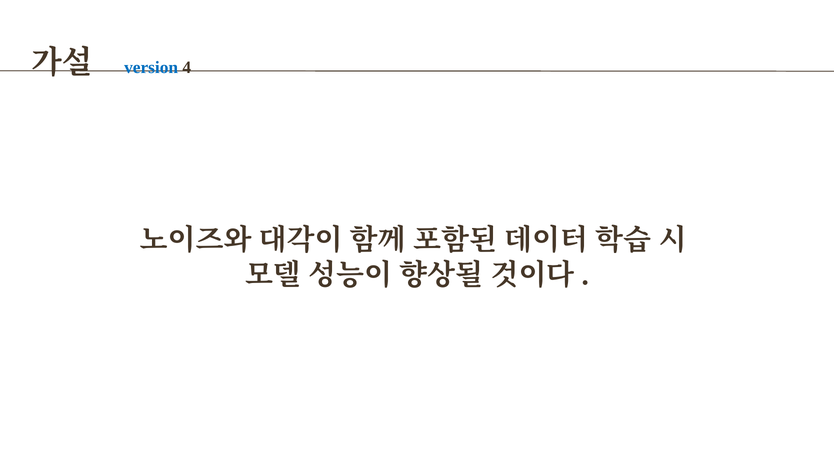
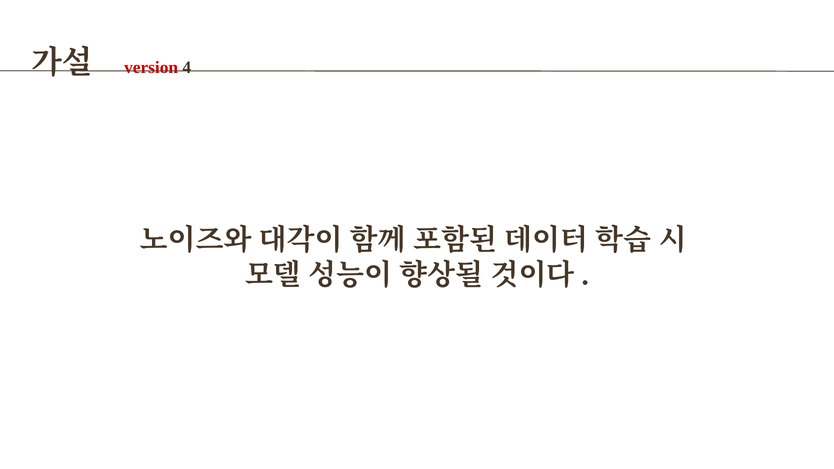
version colour: blue -> red
